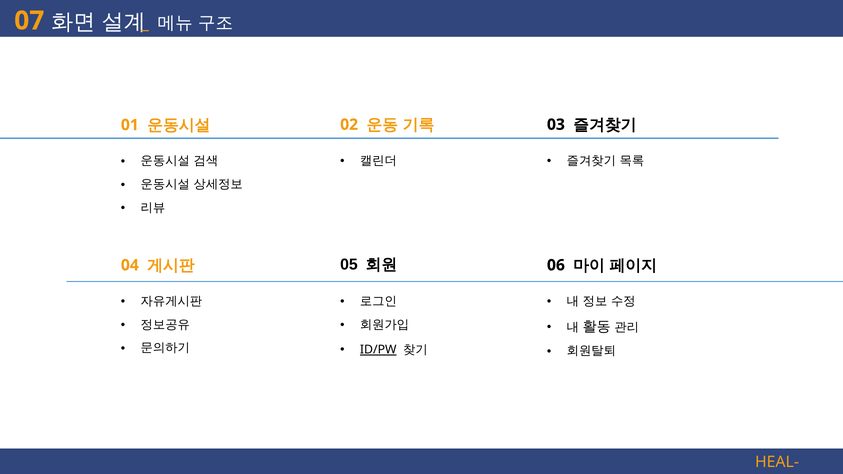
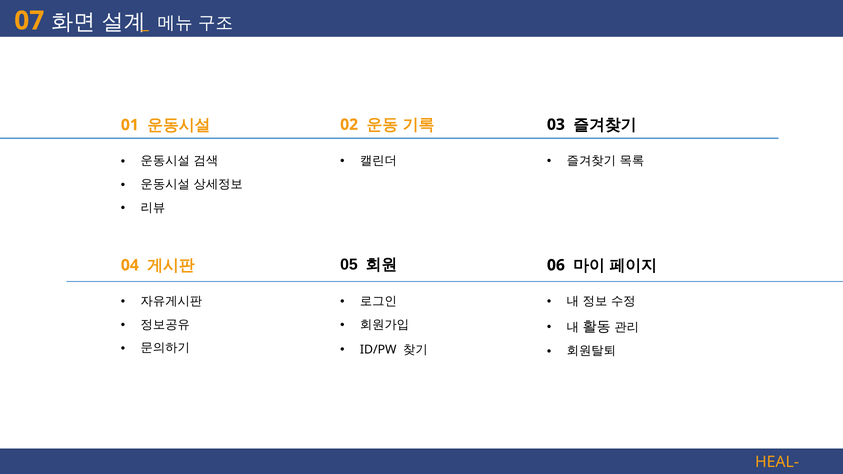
ID/PW underline: present -> none
